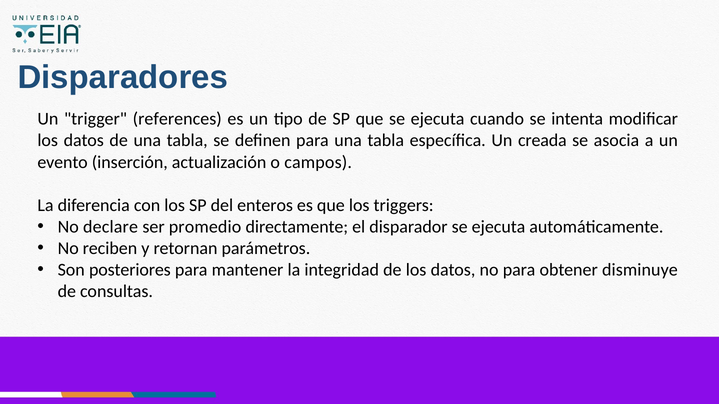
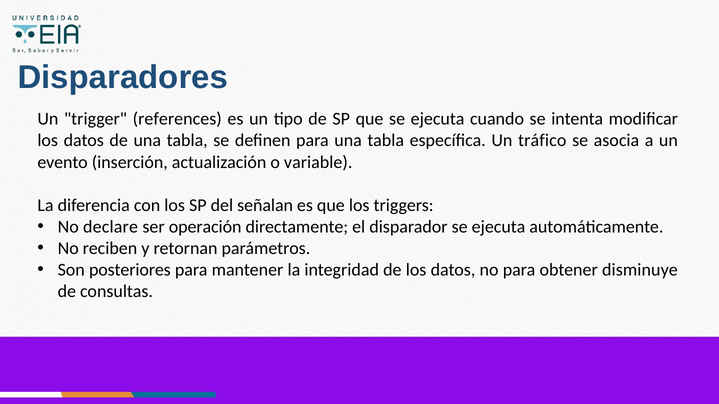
creada: creada -> tráfico
campos: campos -> variable
enteros: enteros -> señalan
promedio: promedio -> operación
